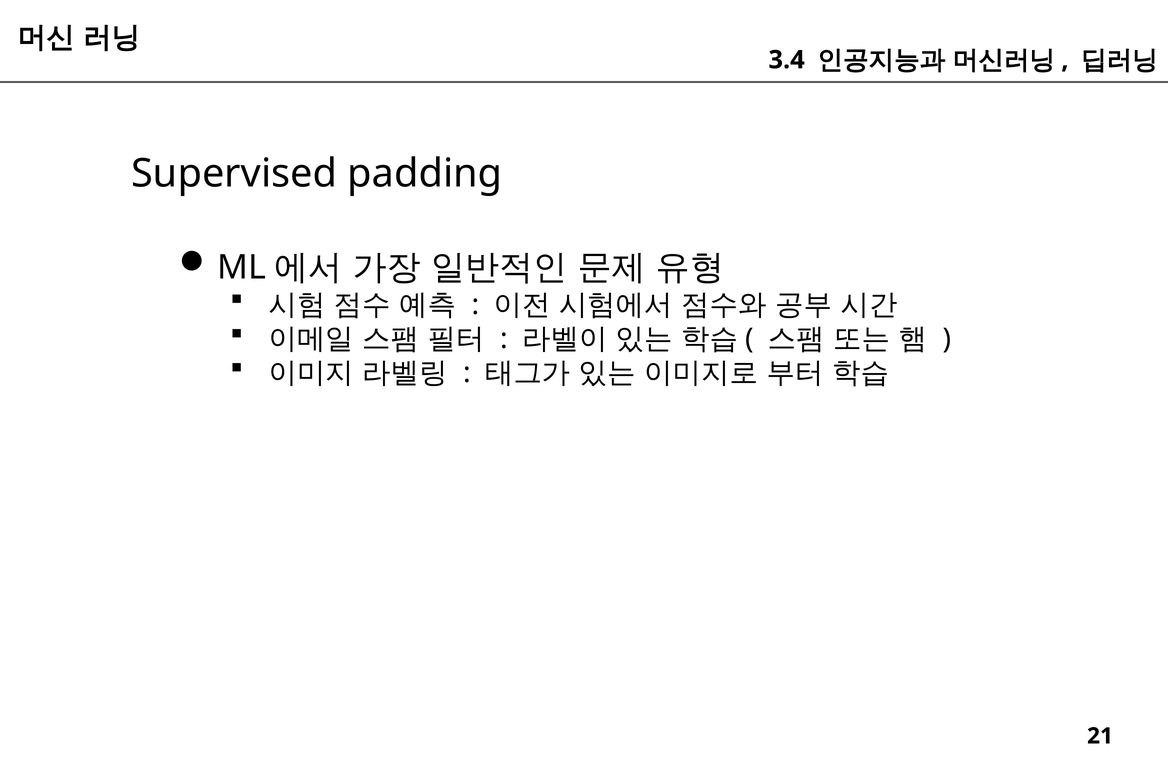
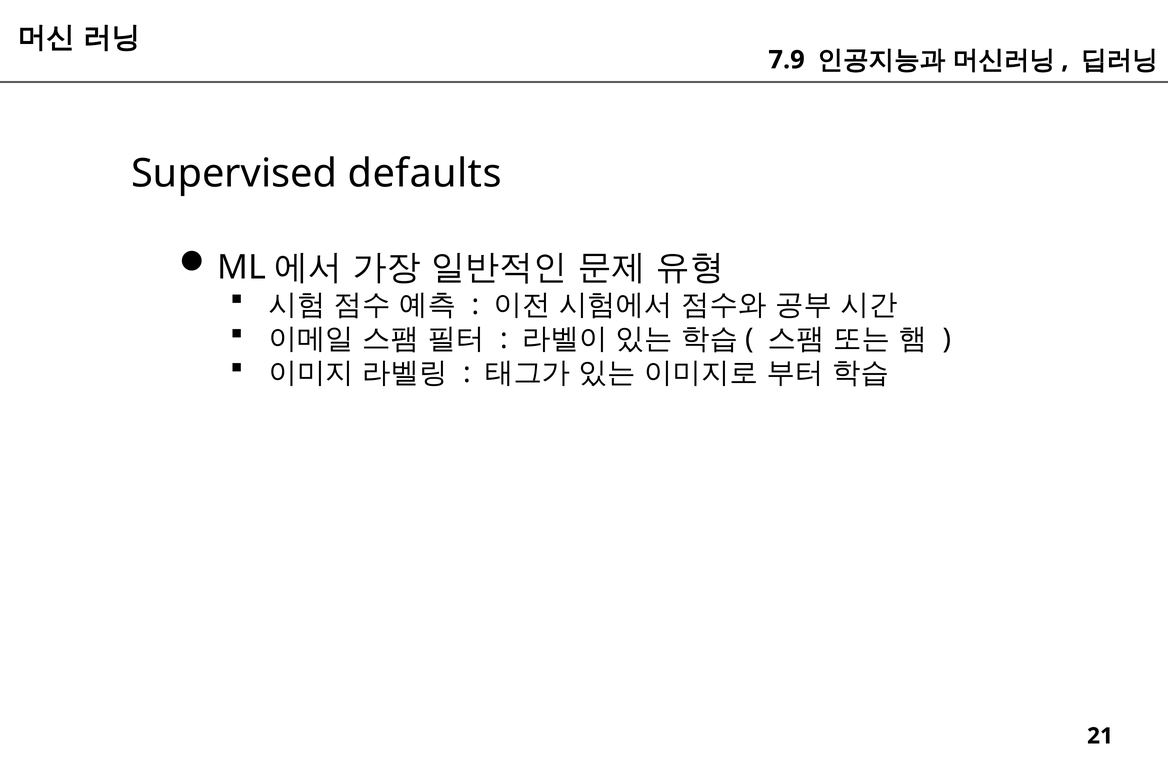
3.4: 3.4 -> 7.9
padding: padding -> defaults
